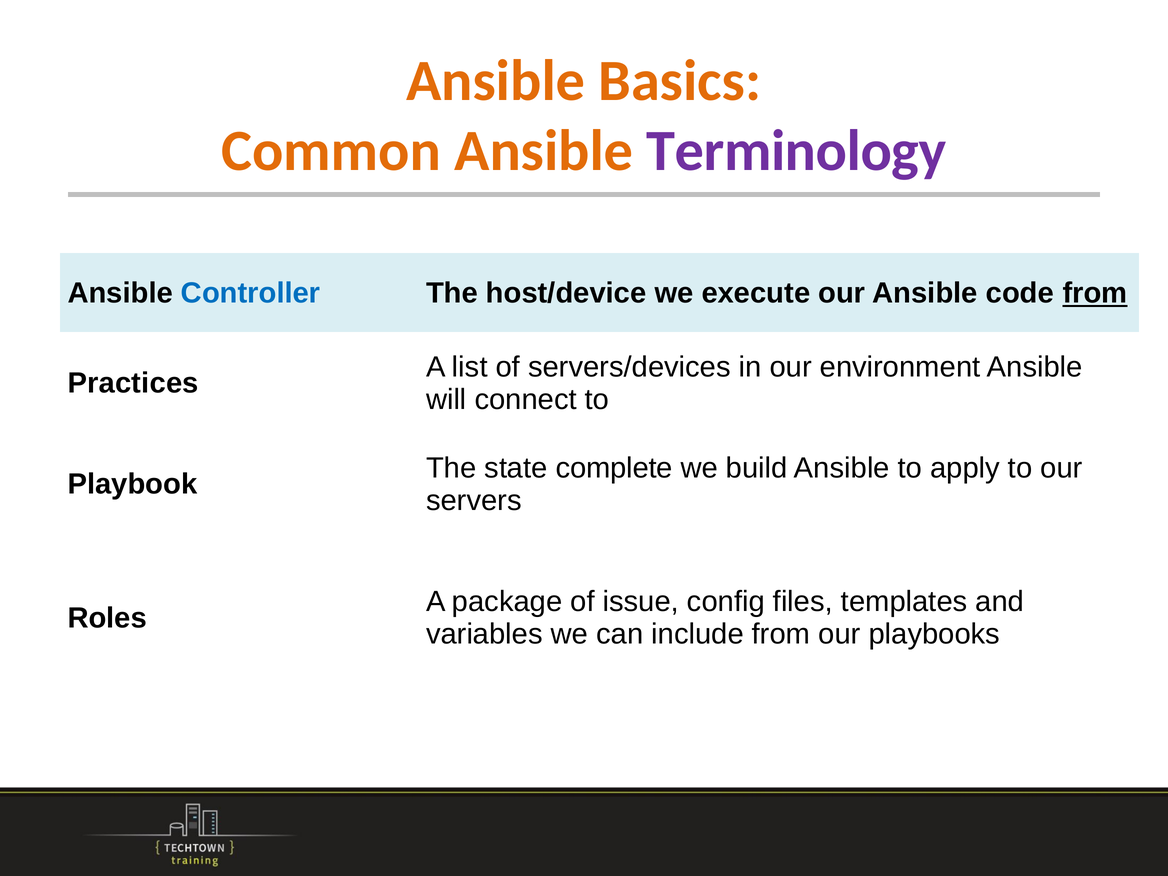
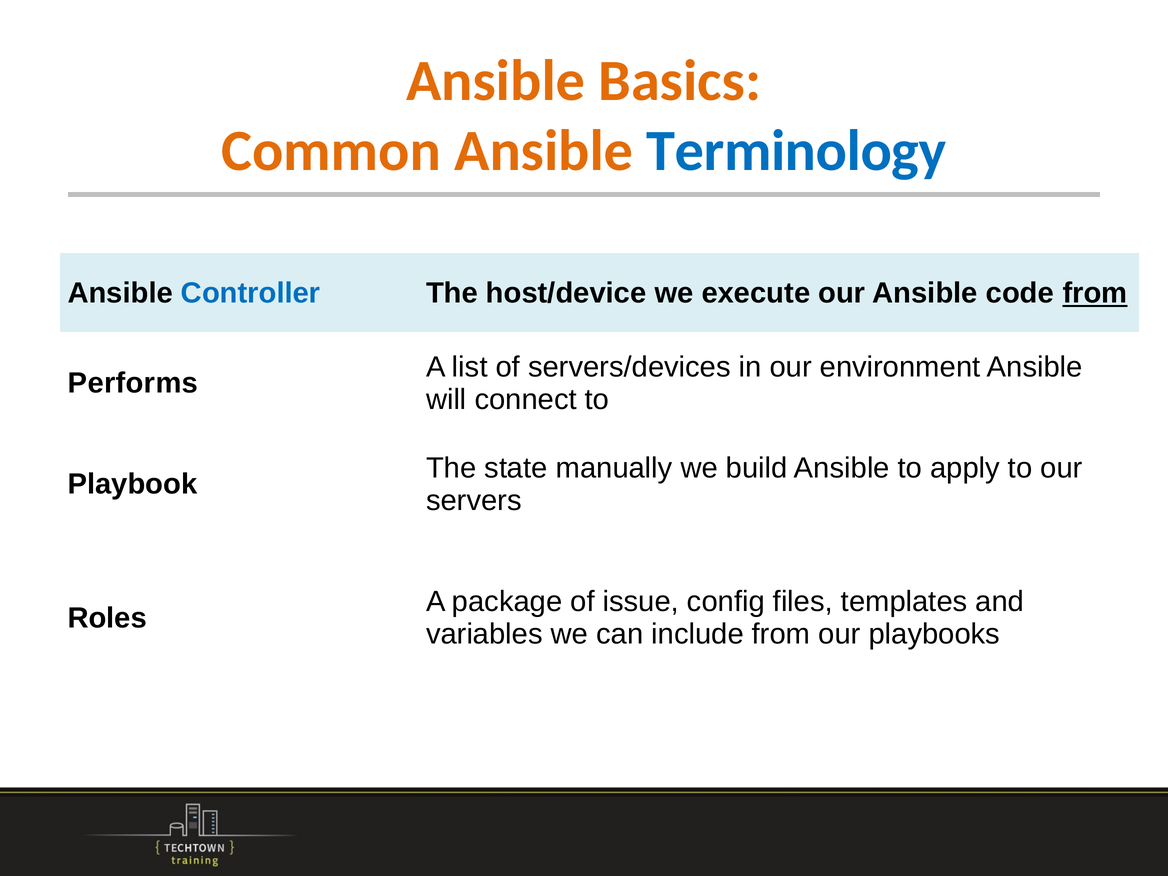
Terminology colour: purple -> blue
Practices: Practices -> Performs
complete: complete -> manually
